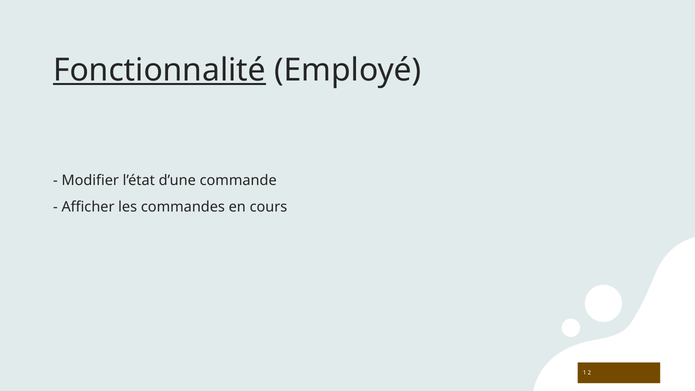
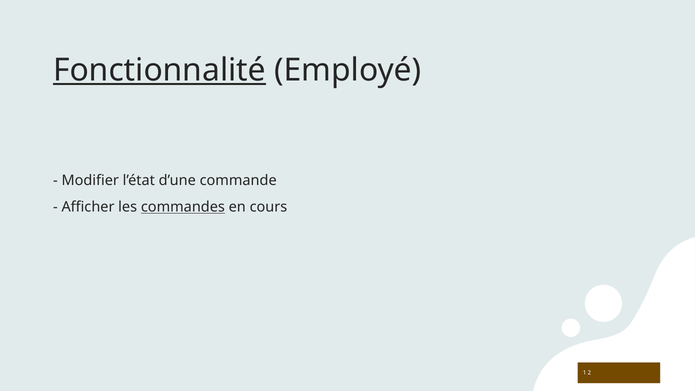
commandes underline: none -> present
